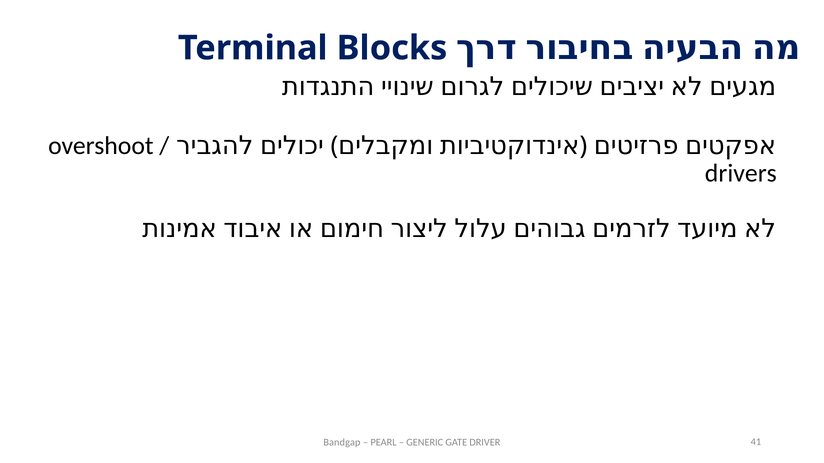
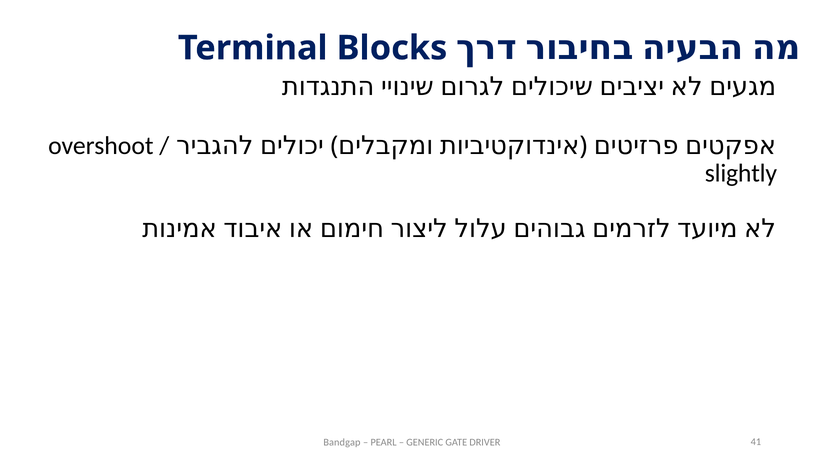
drivers: drivers -> slightly
